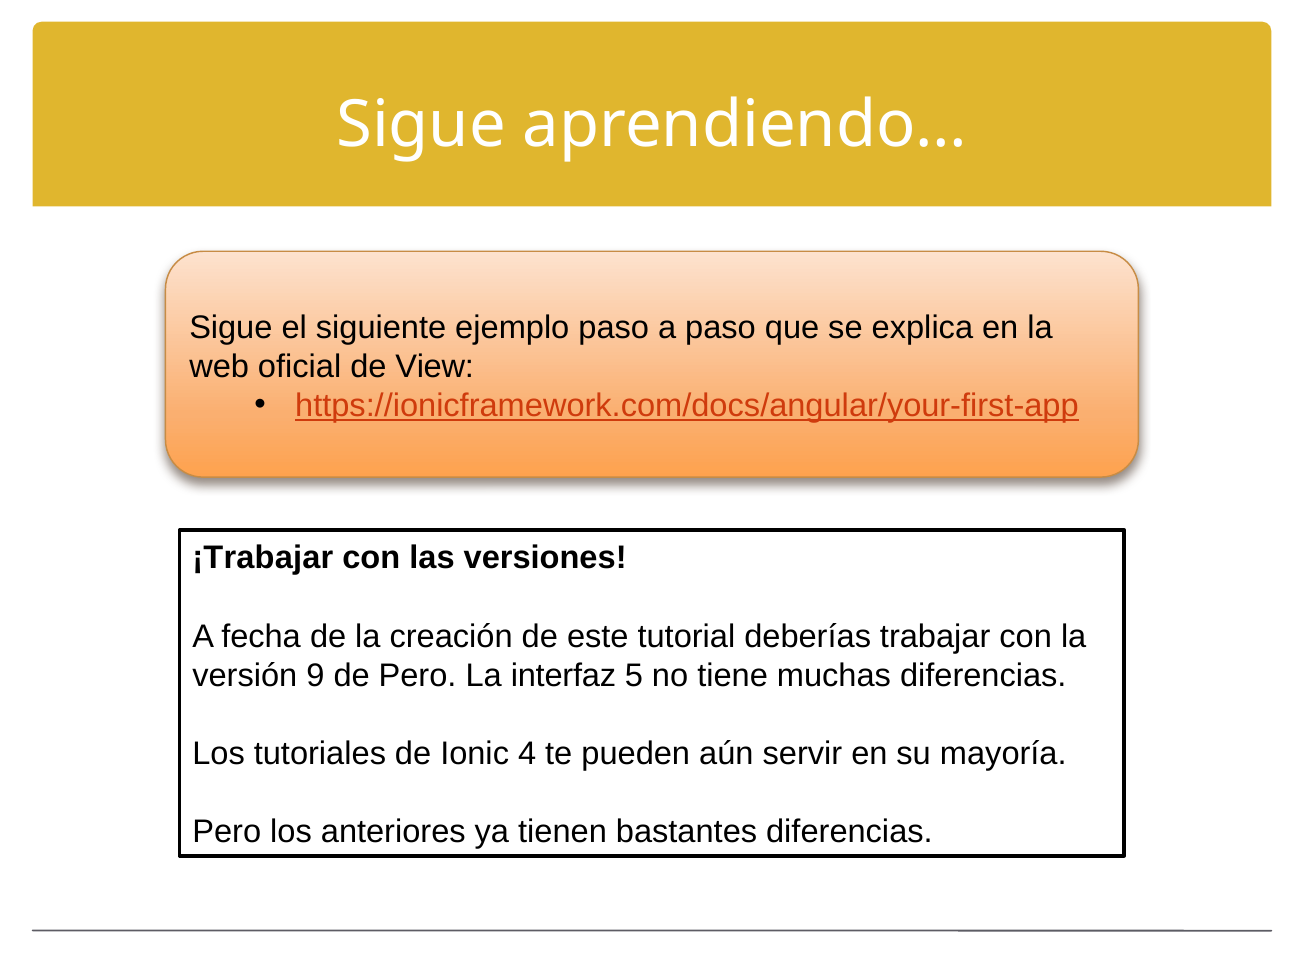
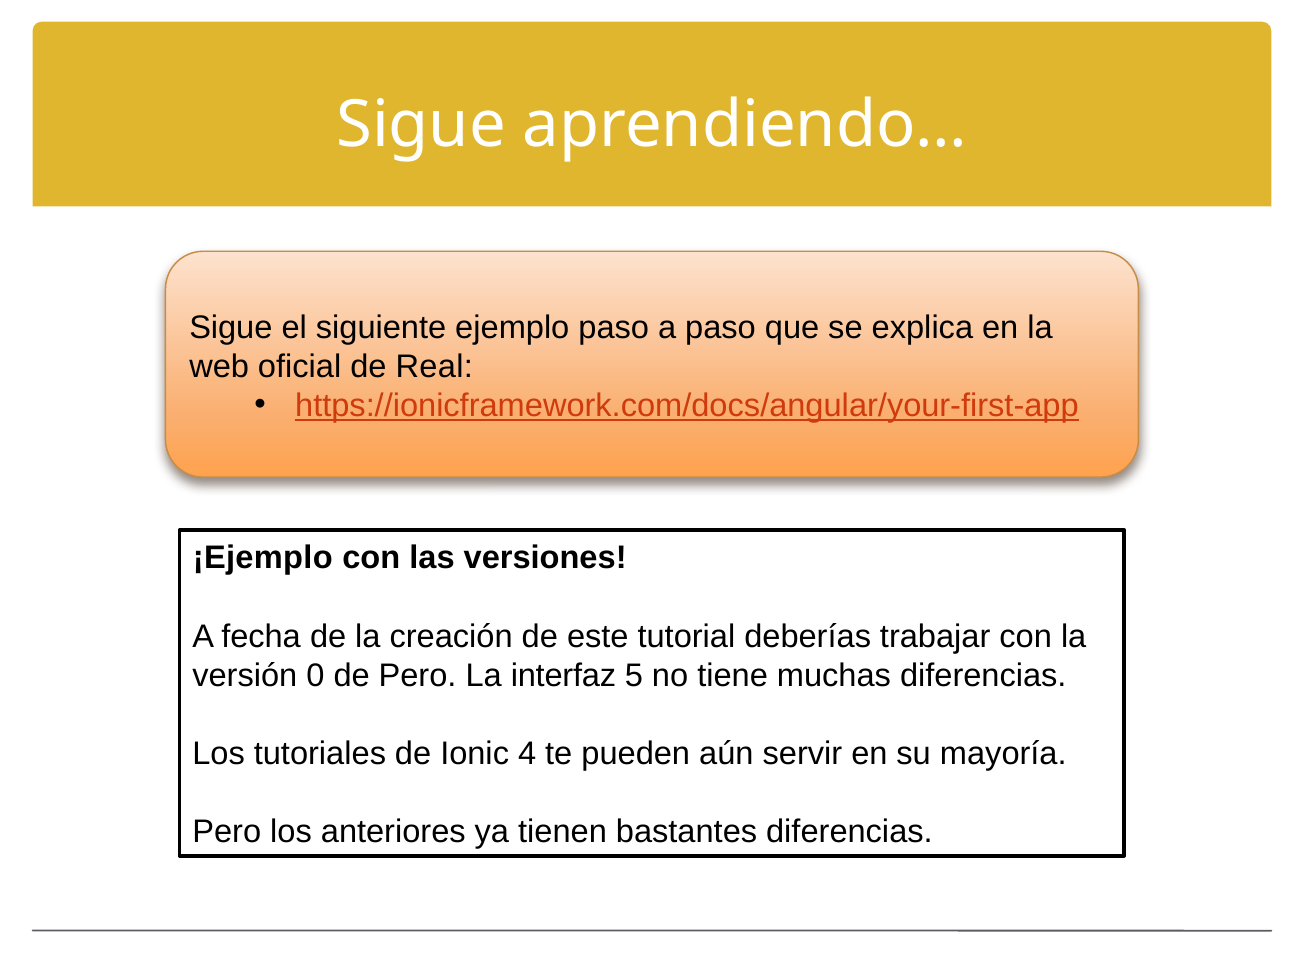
View: View -> Real
¡Trabajar: ¡Trabajar -> ¡Ejemplo
9: 9 -> 0
